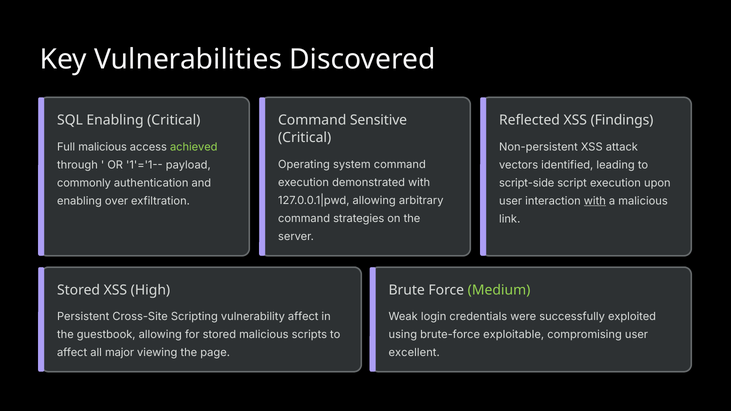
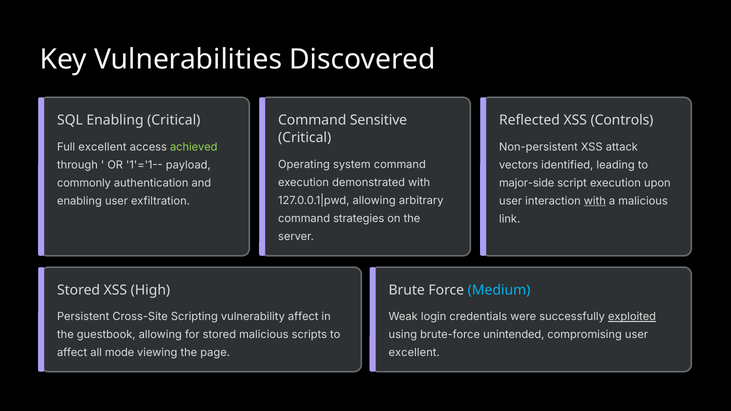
Findings: Findings -> Controls
Full malicious: malicious -> excellent
script-side: script-side -> major-side
enabling over: over -> user
Medium colour: light green -> light blue
exploited underline: none -> present
exploitable: exploitable -> unintended
major: major -> mode
